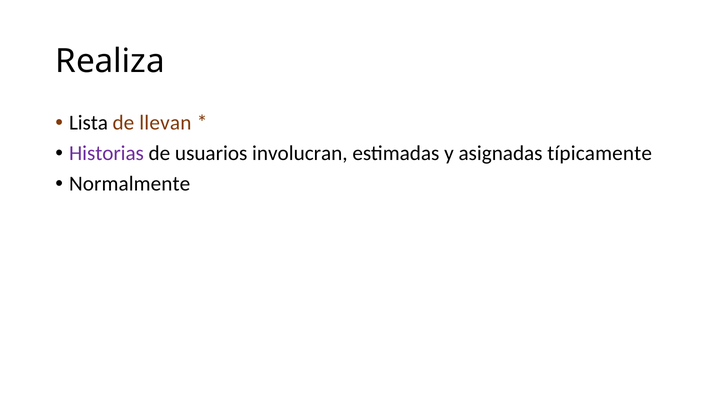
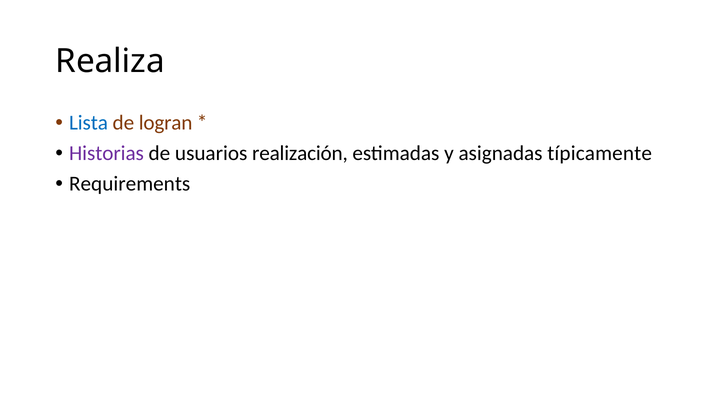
Lista colour: black -> blue
llevan: llevan -> logran
involucran: involucran -> realización
Normalmente: Normalmente -> Requirements
